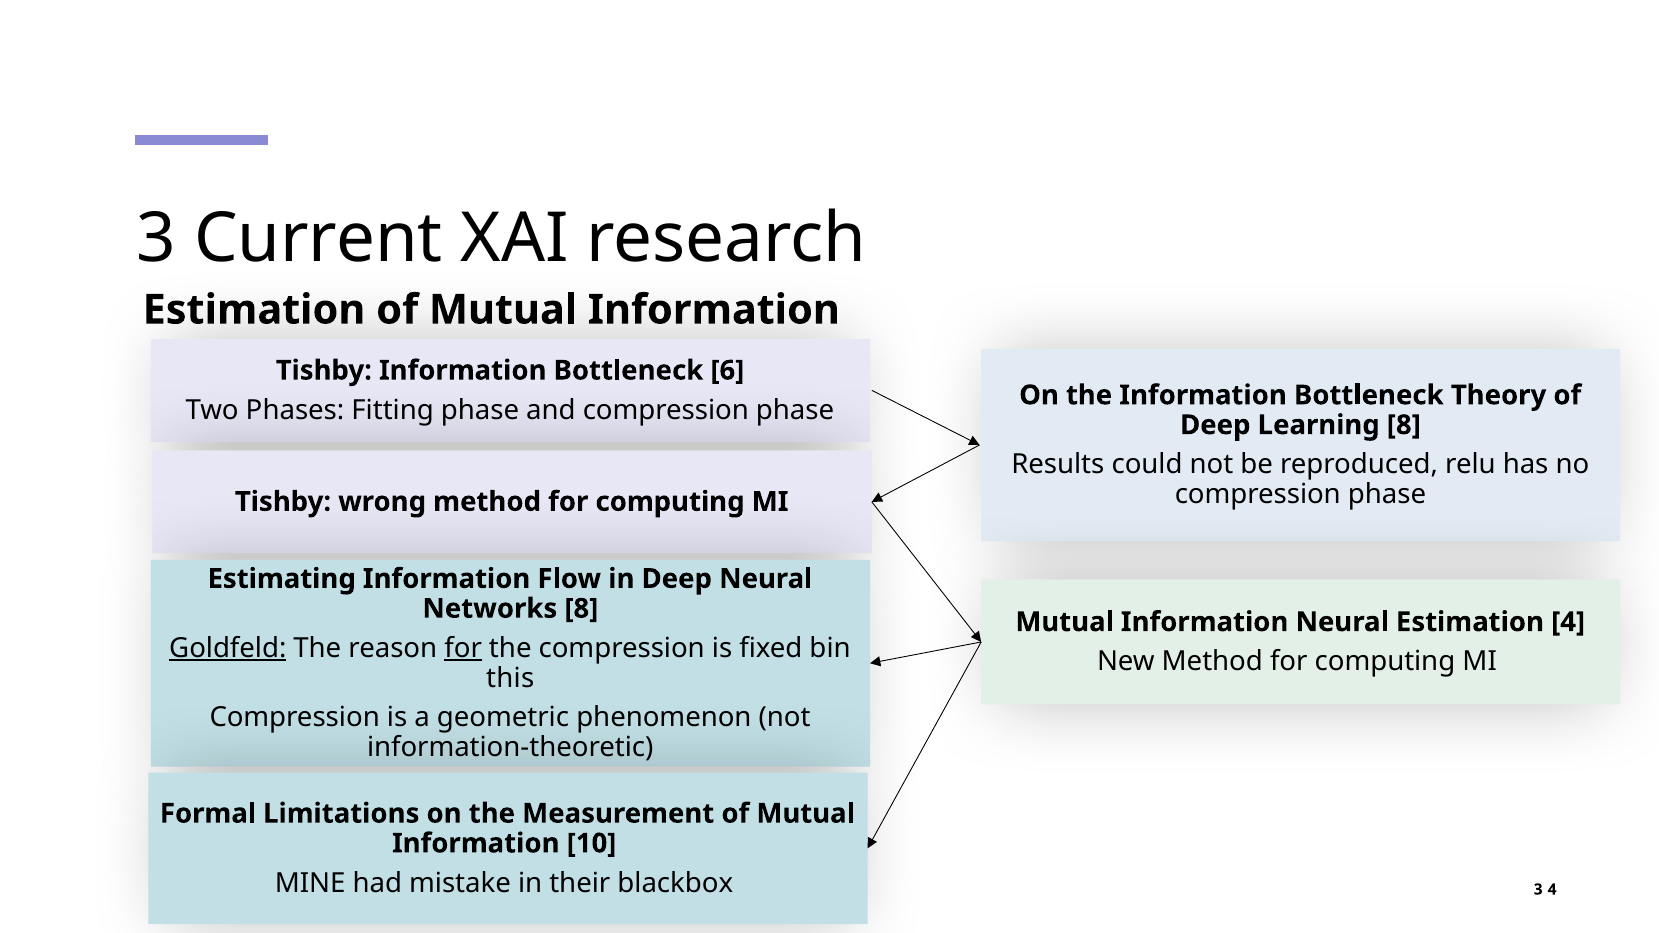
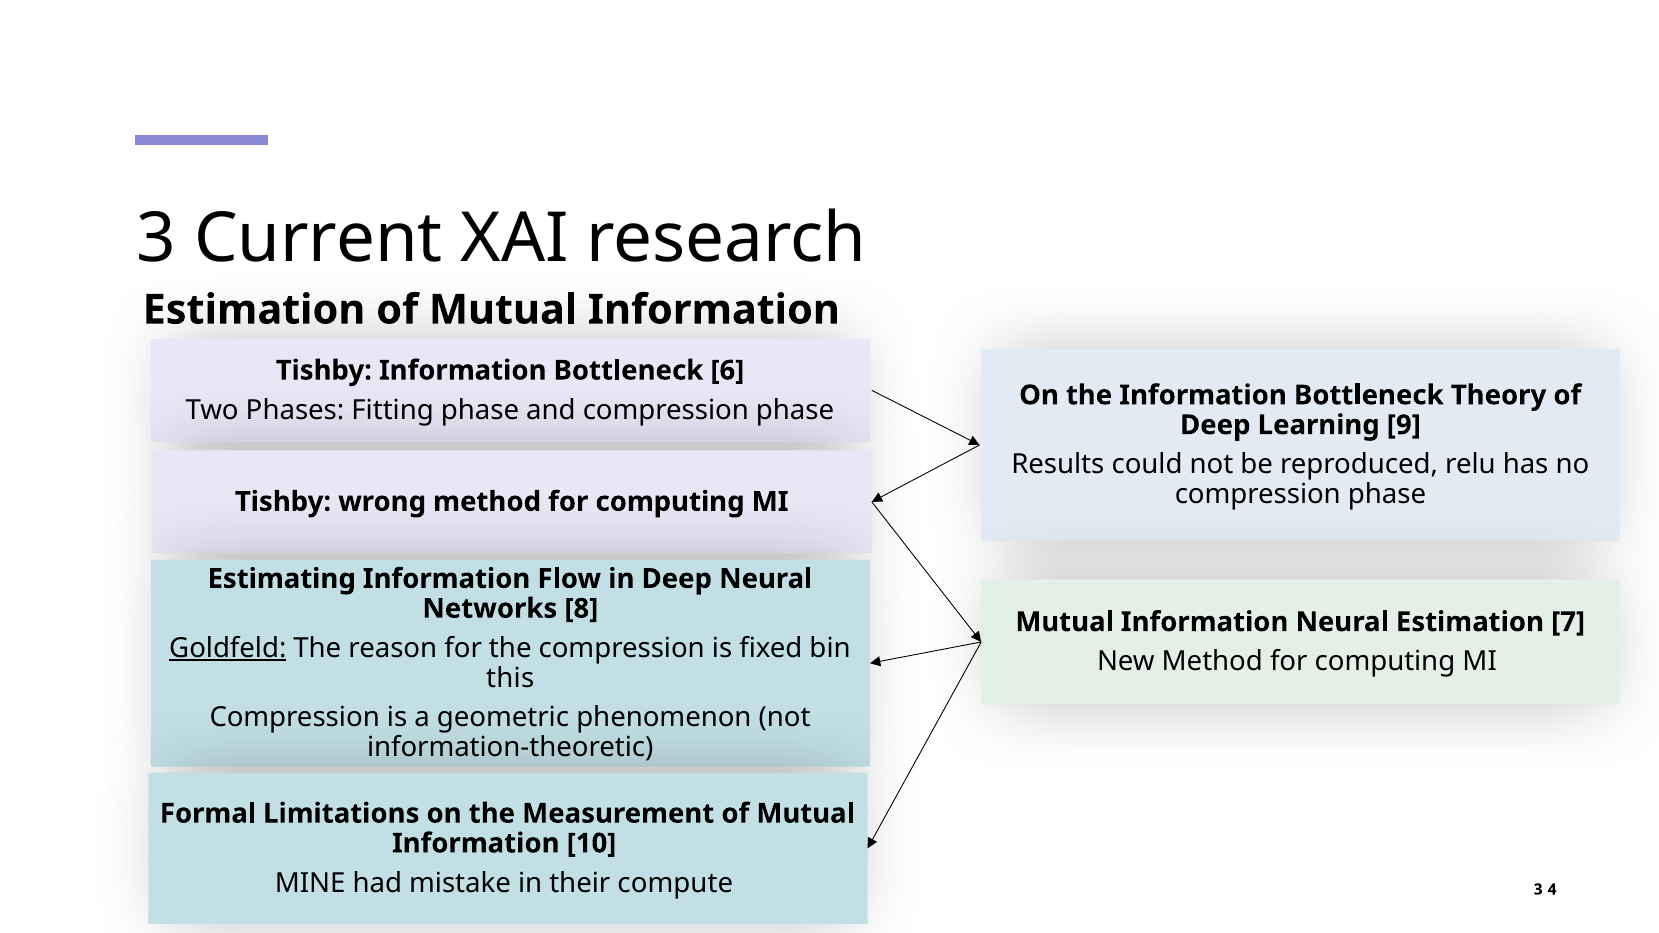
Learning 8: 8 -> 9
Estimation 4: 4 -> 7
for at (463, 648) underline: present -> none
blackbox: blackbox -> compute
